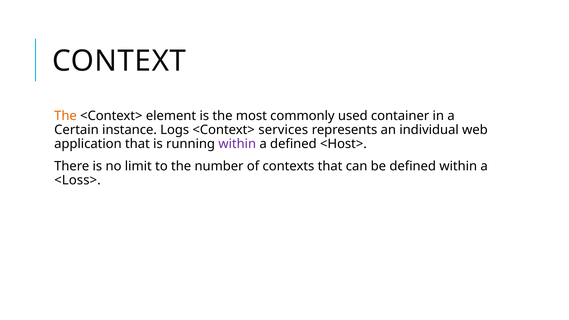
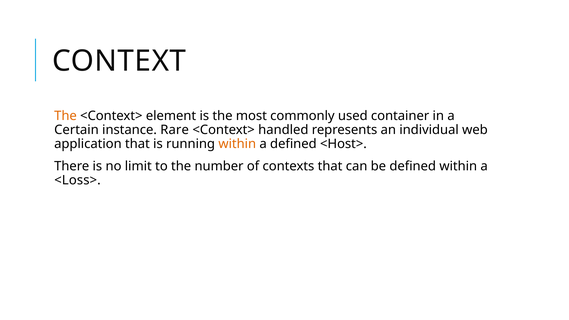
Logs: Logs -> Rare
services: services -> handled
within at (237, 144) colour: purple -> orange
